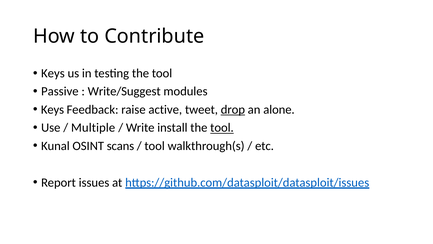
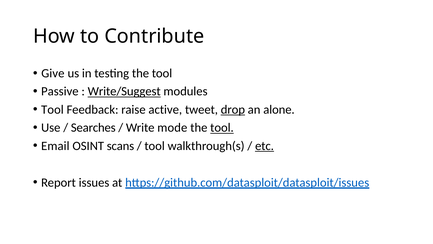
Keys at (53, 73): Keys -> Give
Write/Suggest underline: none -> present
Keys at (53, 109): Keys -> Tool
Multiple: Multiple -> Searches
install: install -> mode
Kunal: Kunal -> Email
etc underline: none -> present
